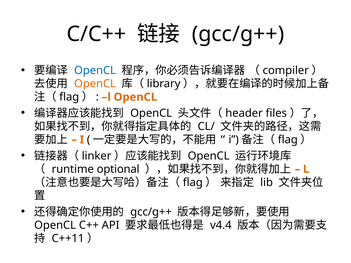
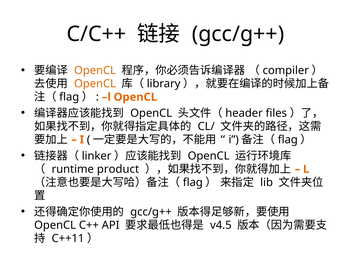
OpenCL at (95, 71) colour: blue -> orange
optional: optional -> product
v4.4: v4.4 -> v4.5
